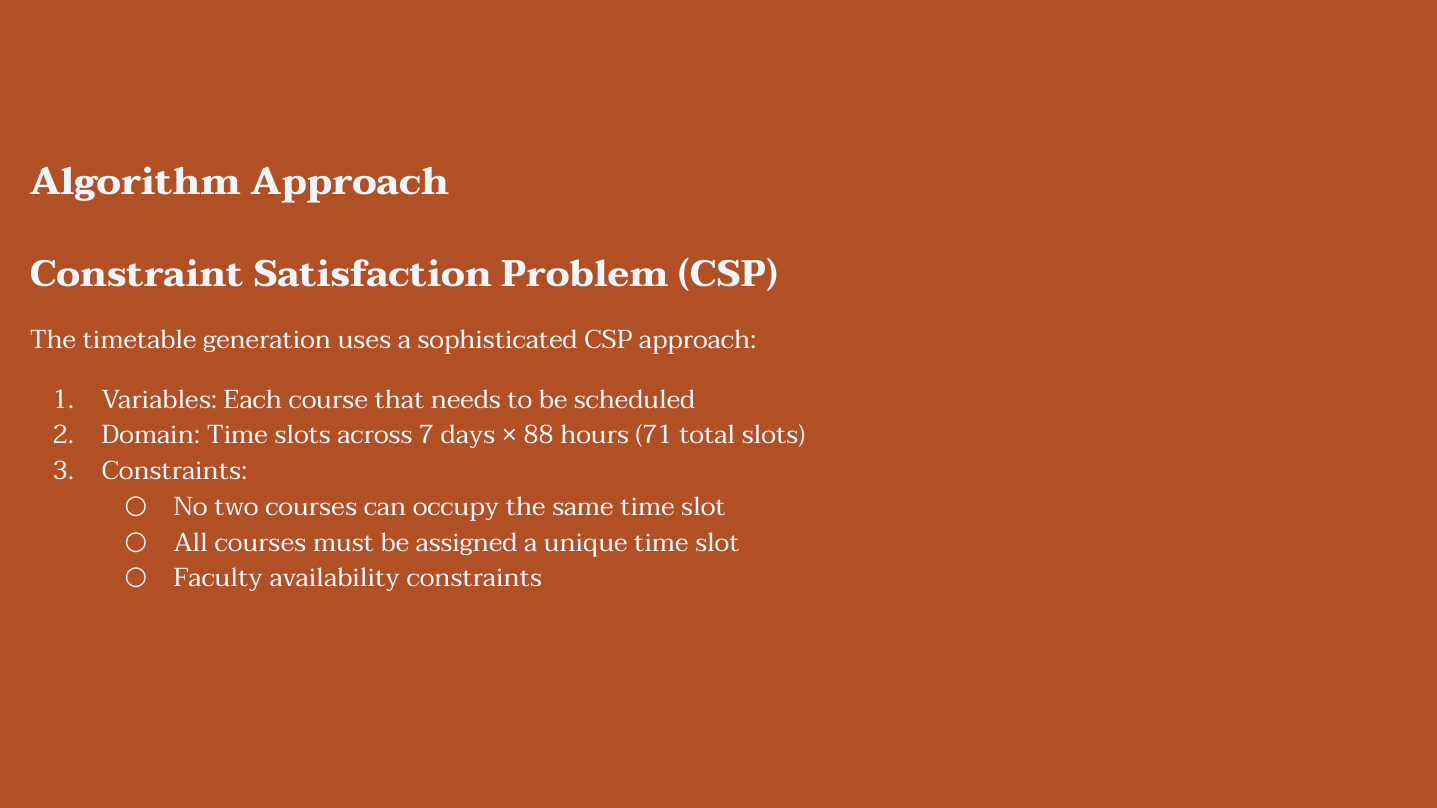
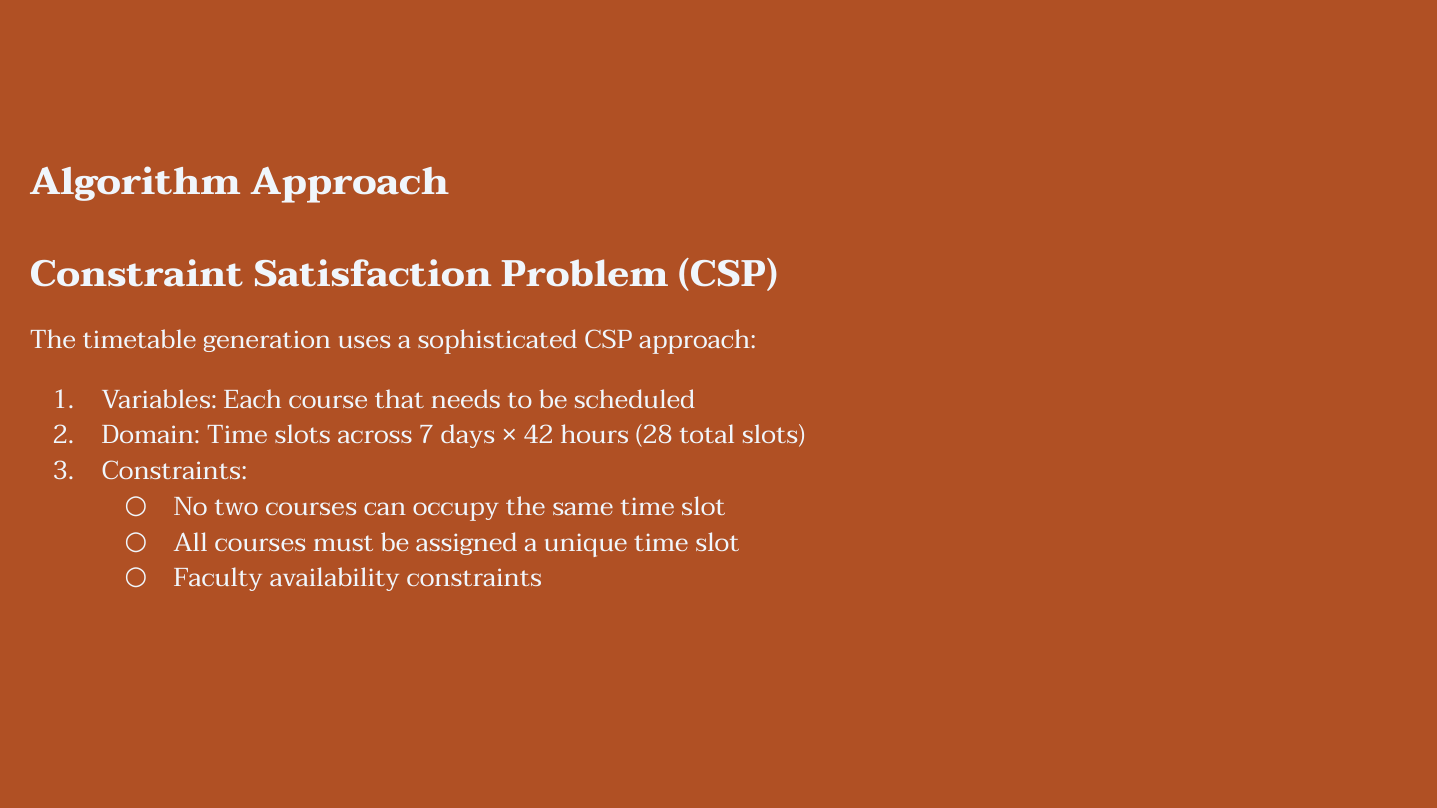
88: 88 -> 42
71: 71 -> 28
